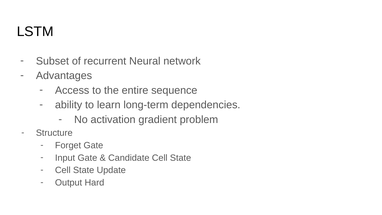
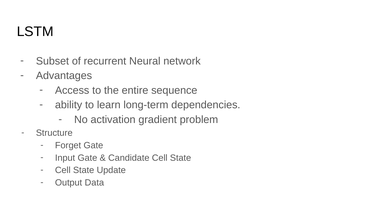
Hard: Hard -> Data
